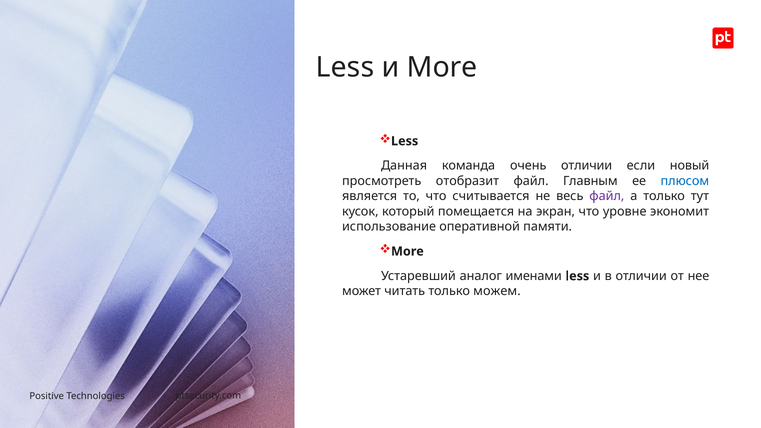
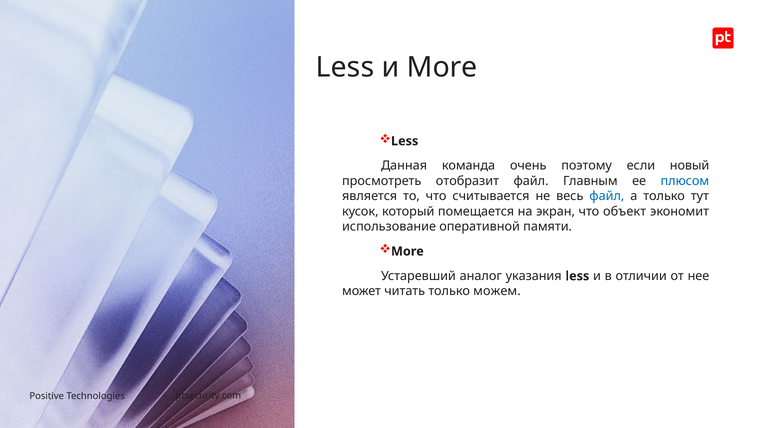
очень отличии: отличии -> поэтому
файл at (607, 196) colour: purple -> blue
уровне: уровне -> объект
именами: именами -> указания
